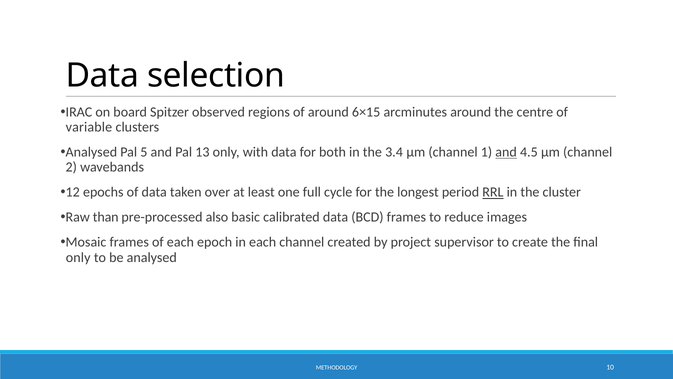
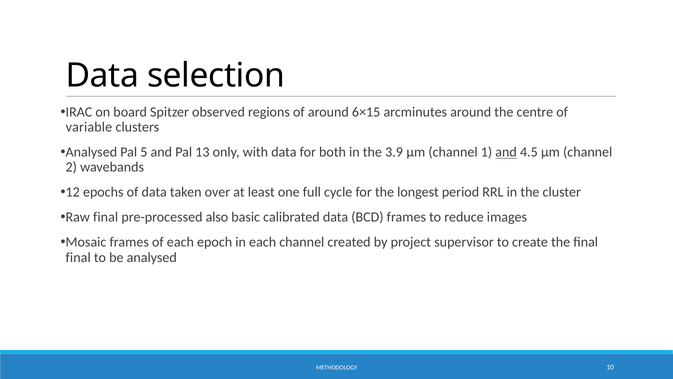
3.4: 3.4 -> 3.9
RRL underline: present -> none
Raw than: than -> final
only at (78, 257): only -> final
